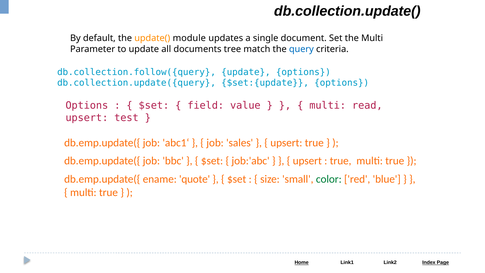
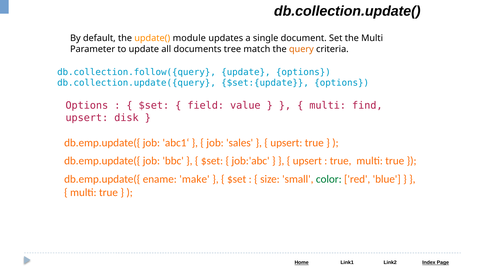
query colour: blue -> orange
read: read -> find
test: test -> disk
quote: quote -> make
